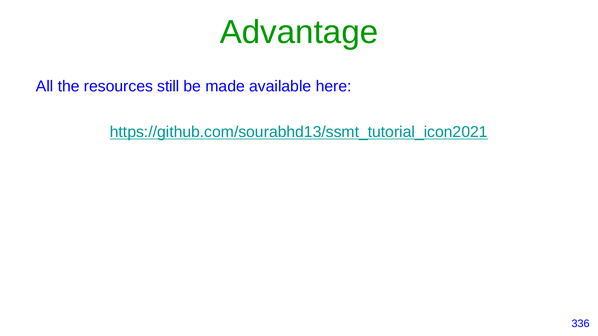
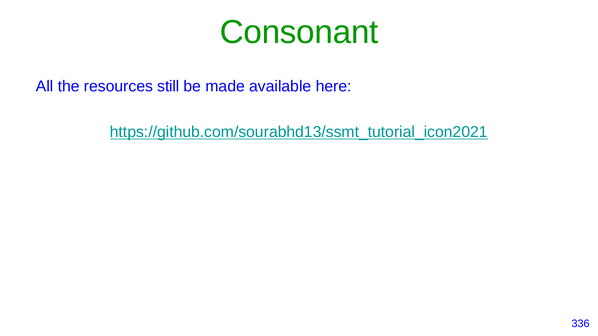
Advantage: Advantage -> Consonant
